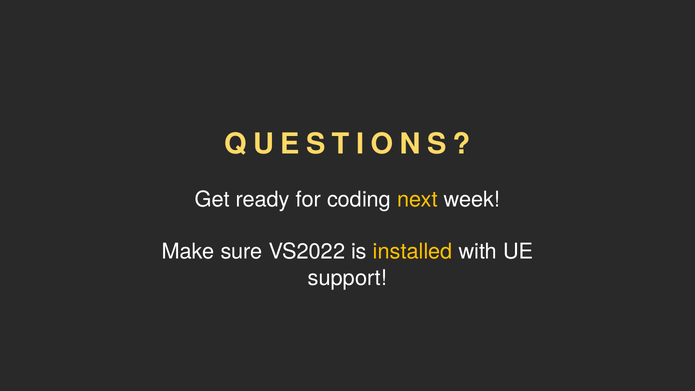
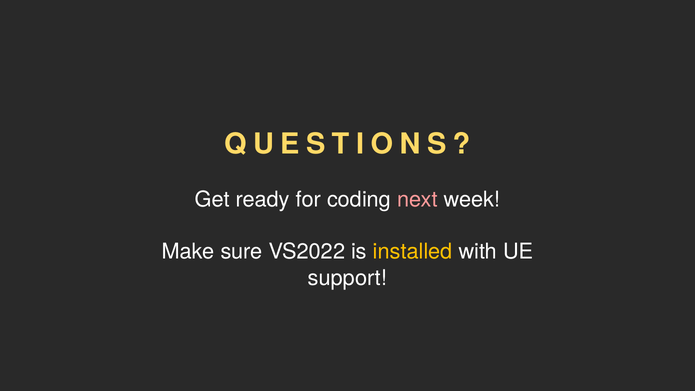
next colour: yellow -> pink
